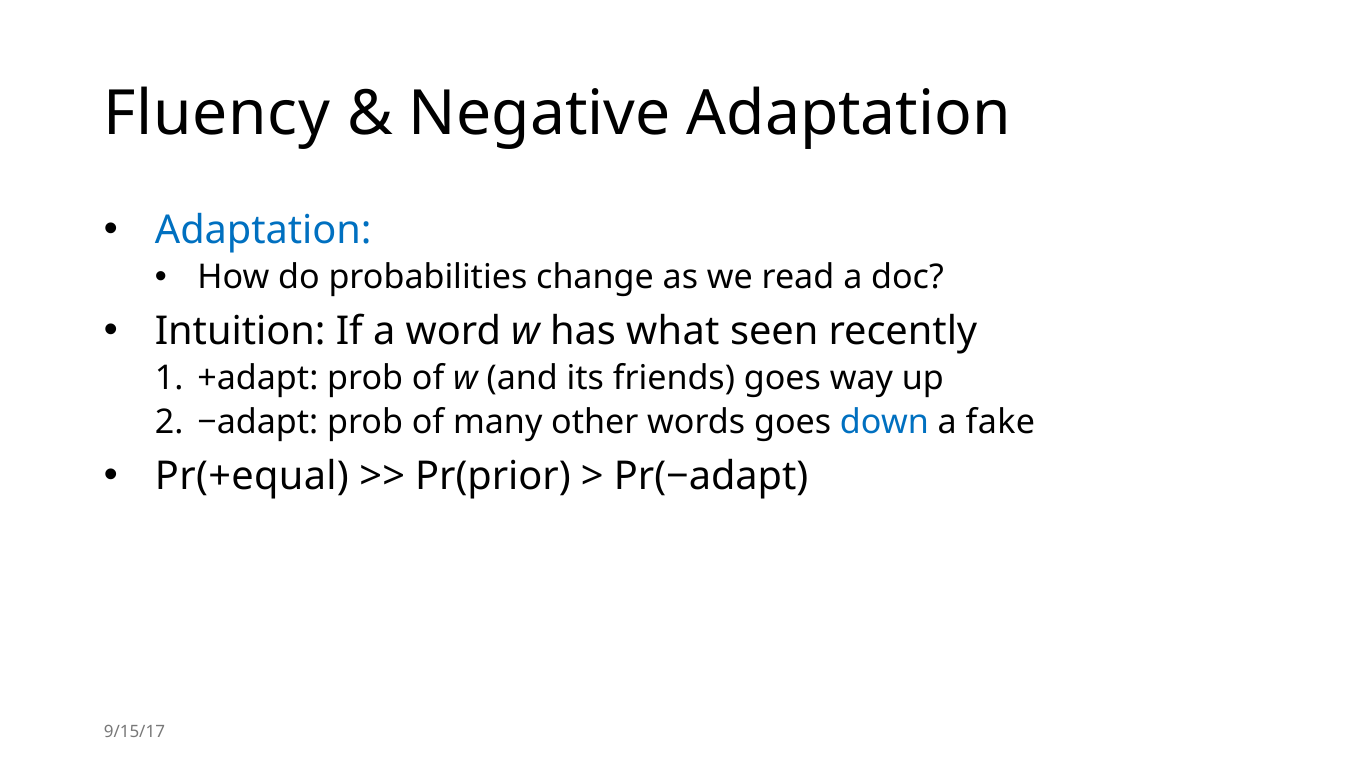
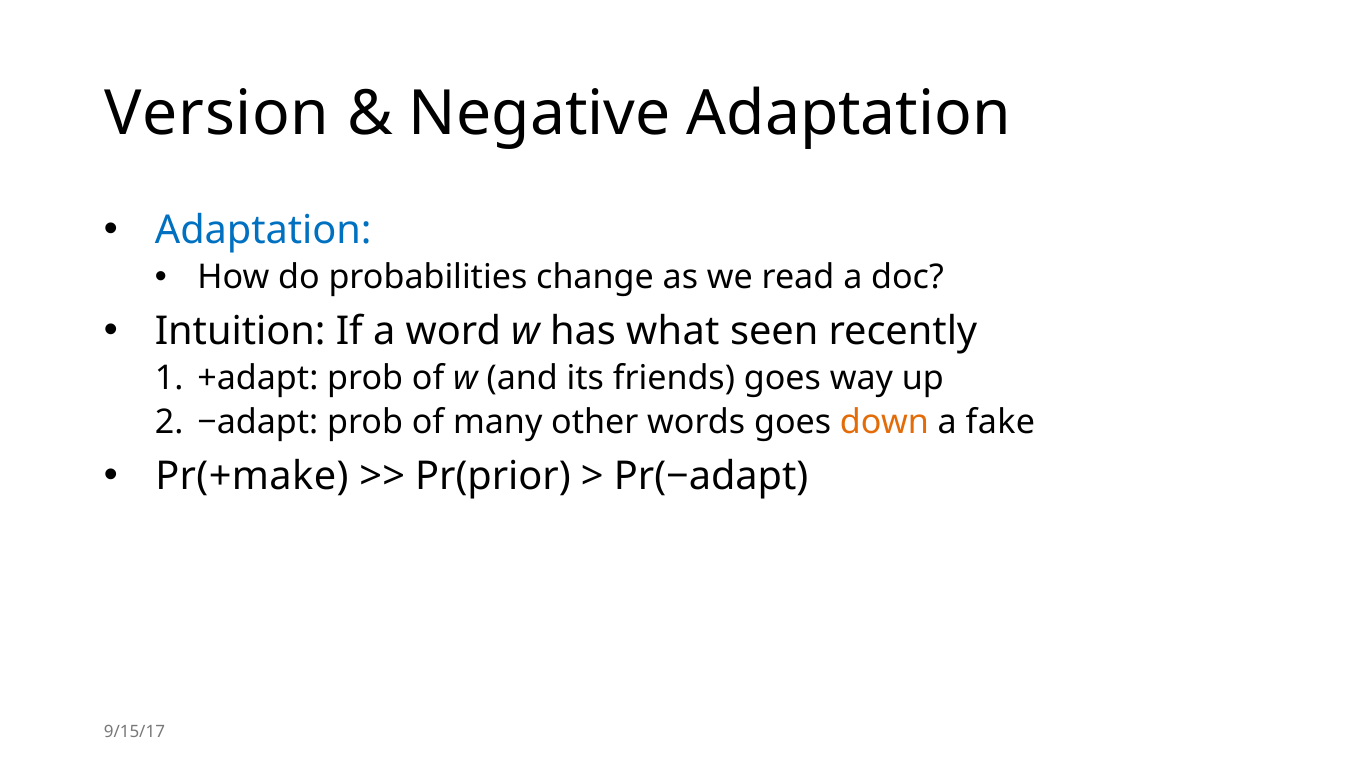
Fluency: Fluency -> Version
down colour: blue -> orange
Pr(+equal: Pr(+equal -> Pr(+make
